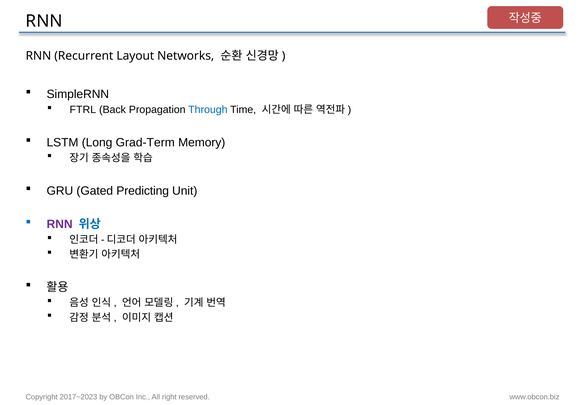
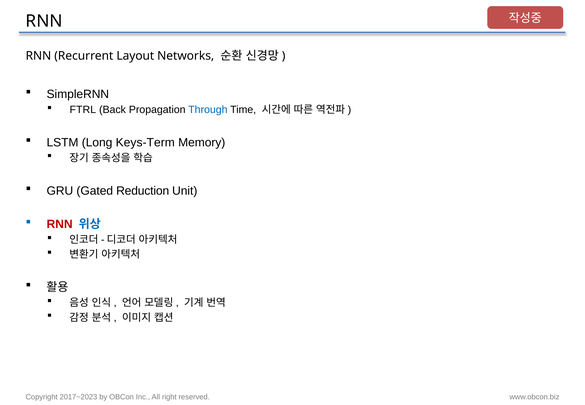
Grad-Term: Grad-Term -> Keys-Term
Predicting: Predicting -> Reduction
RNN at (60, 224) colour: purple -> red
